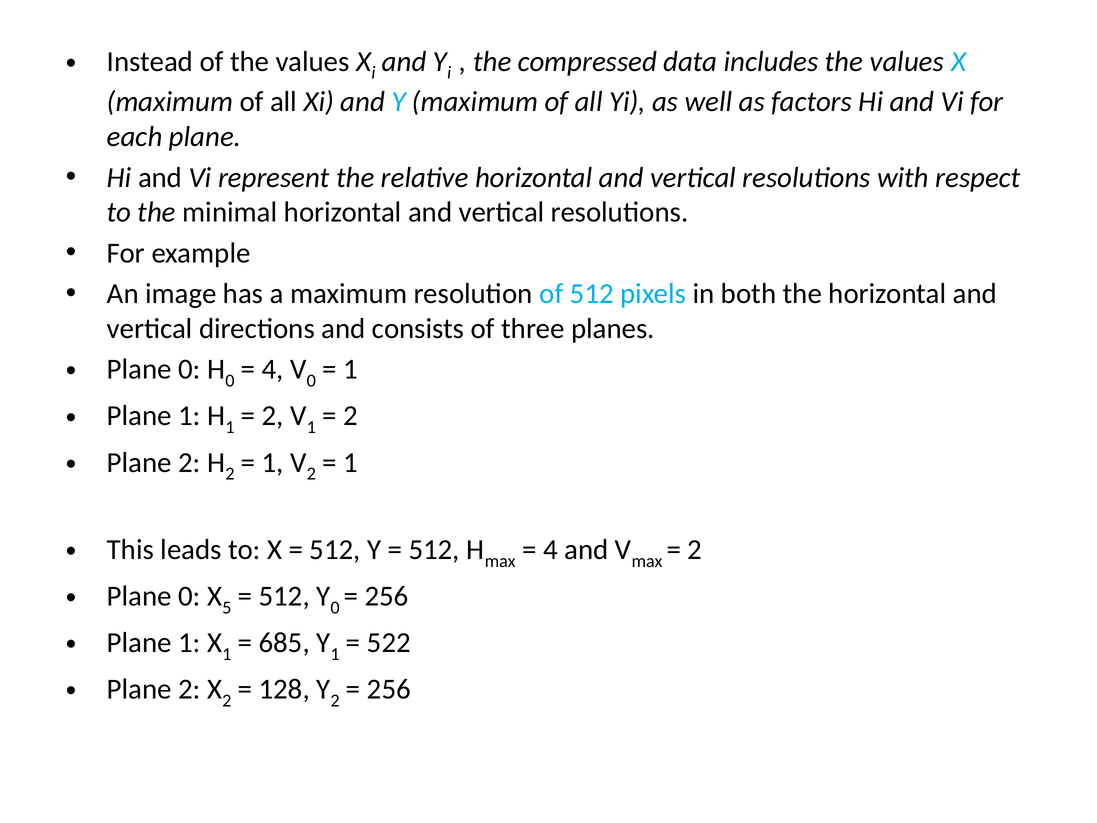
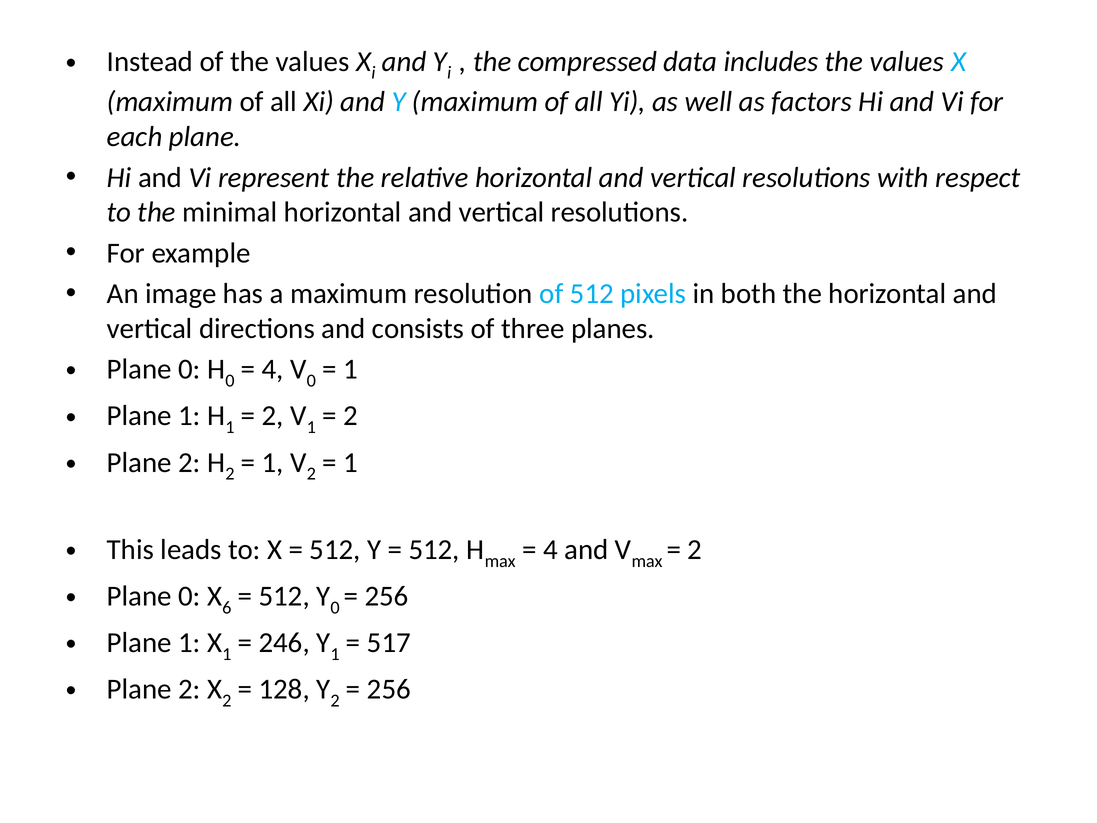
5: 5 -> 6
685: 685 -> 246
522: 522 -> 517
